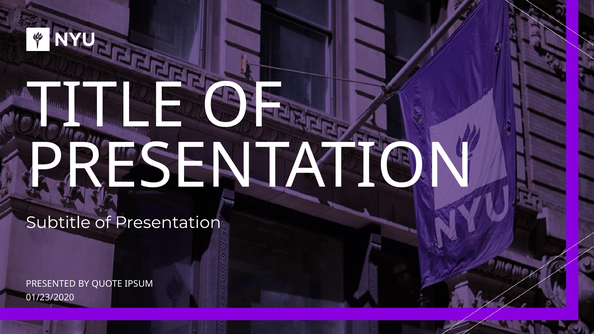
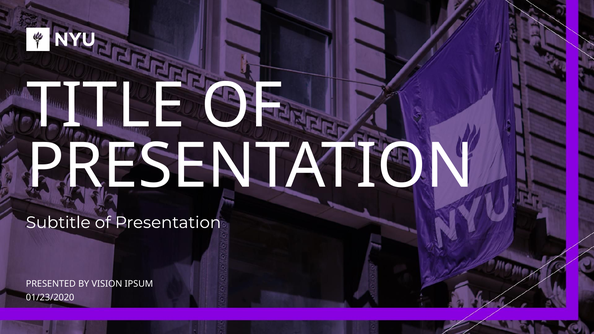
QUOTE: QUOTE -> VISION
